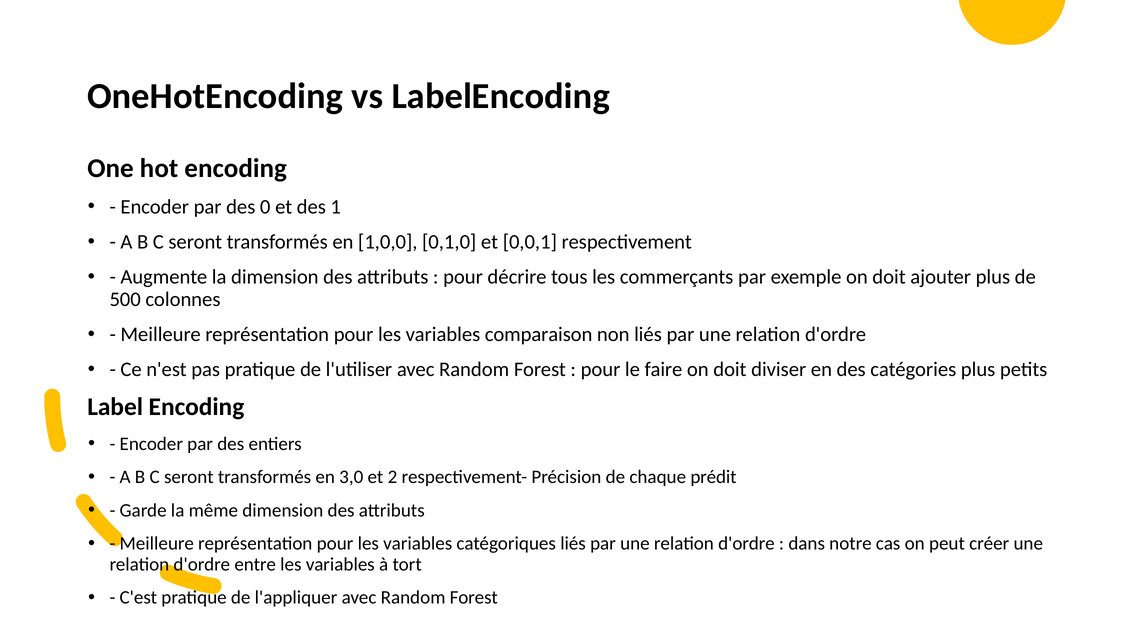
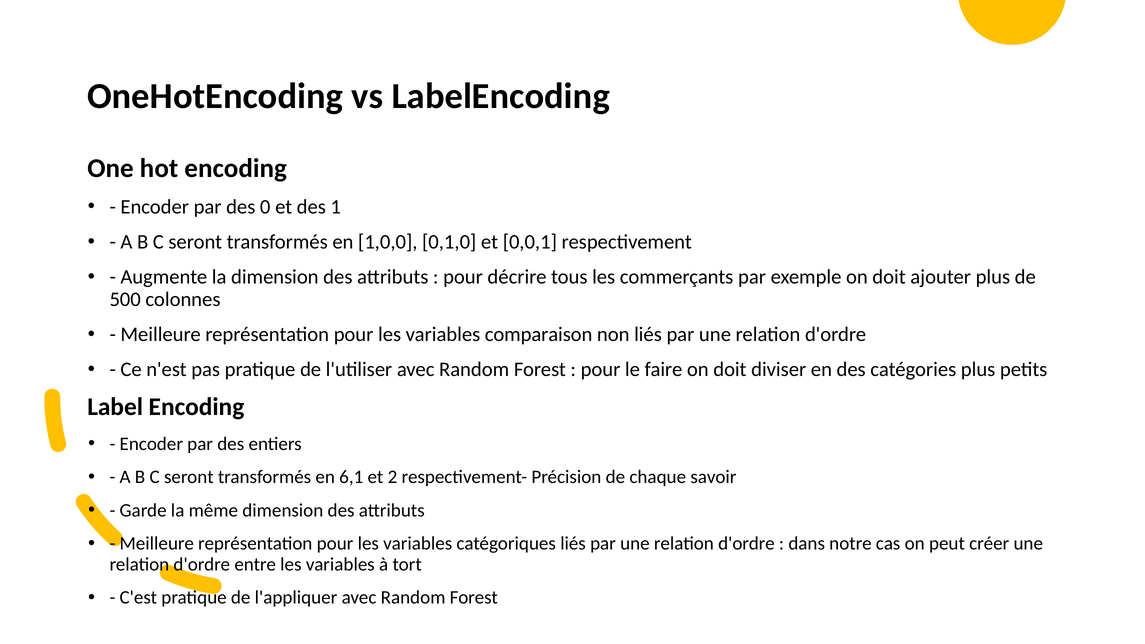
3,0: 3,0 -> 6,1
prédit: prédit -> savoir
